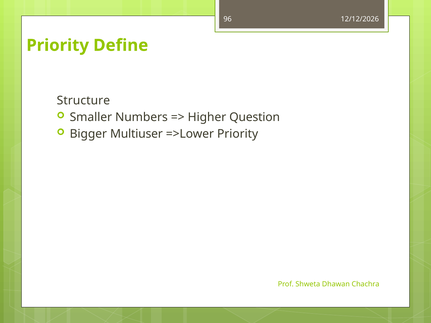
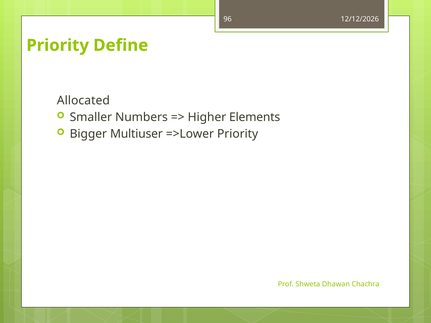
Structure: Structure -> Allocated
Question: Question -> Elements
